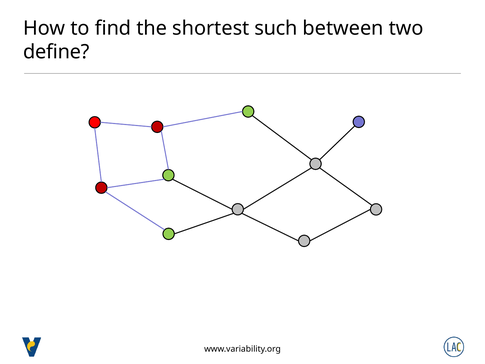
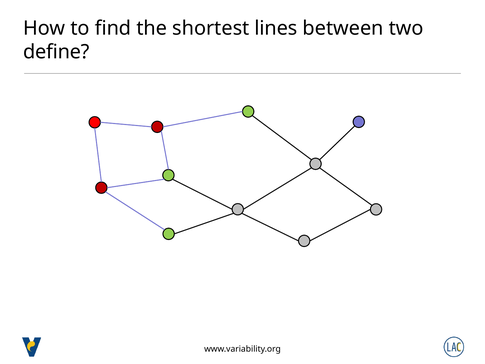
such: such -> lines
